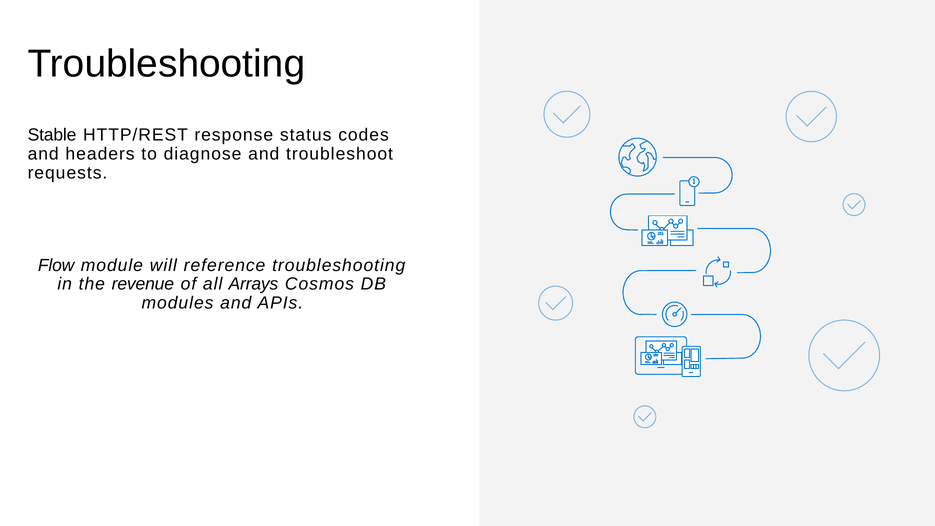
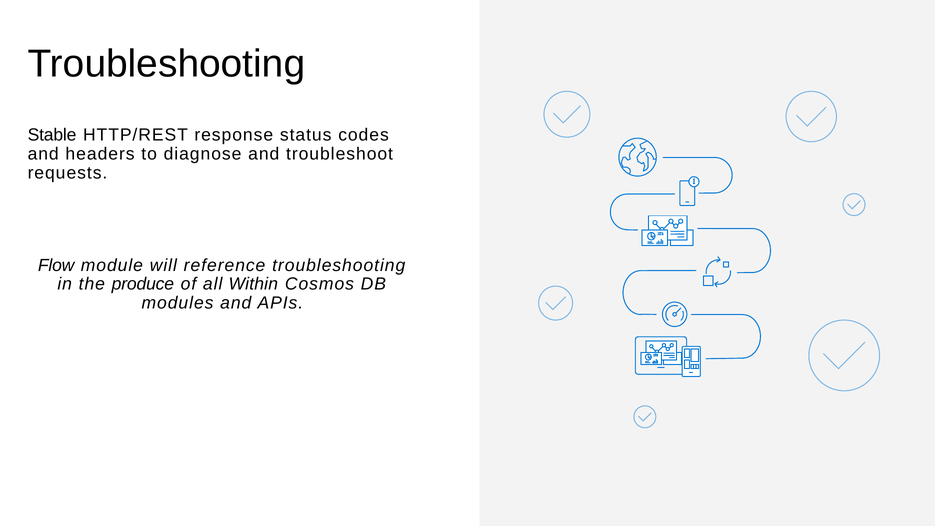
revenue: revenue -> produce
Arrays: Arrays -> Within
